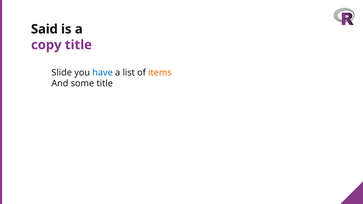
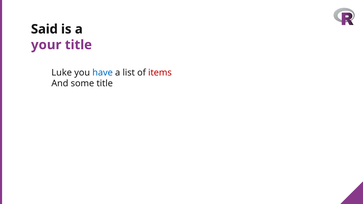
copy: copy -> your
Slide: Slide -> Luke
items colour: orange -> red
